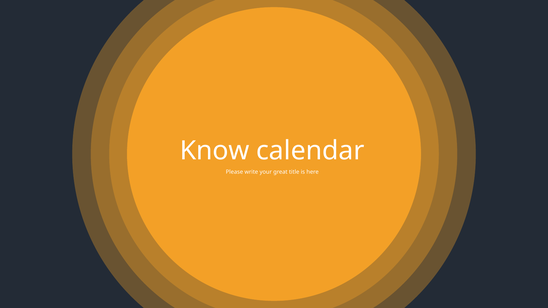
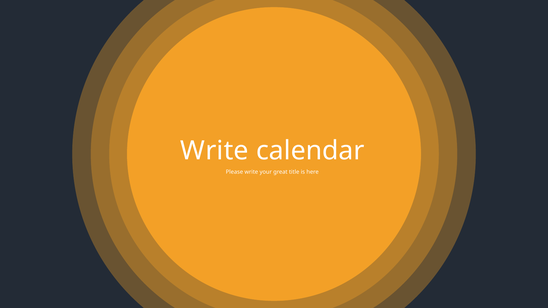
Know at (215, 151): Know -> Write
